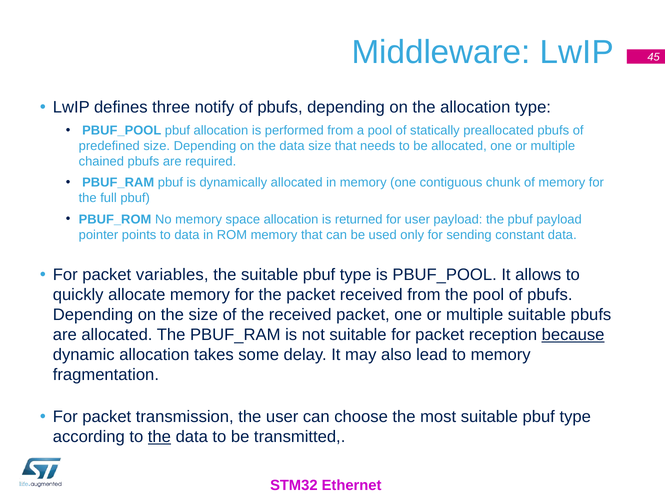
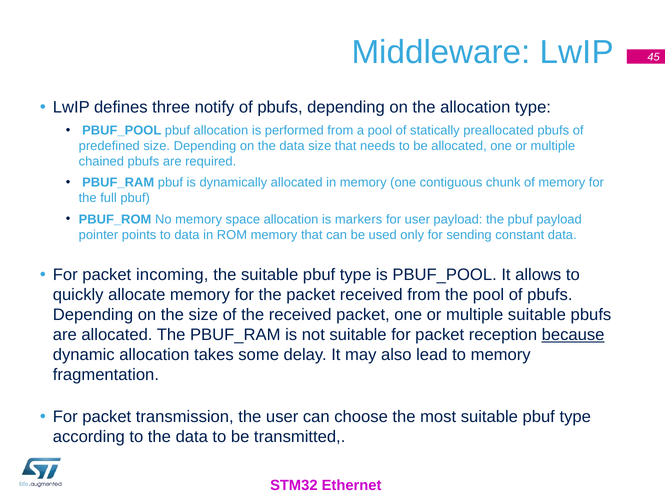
returned: returned -> markers
variables: variables -> incoming
the at (159, 437) underline: present -> none
